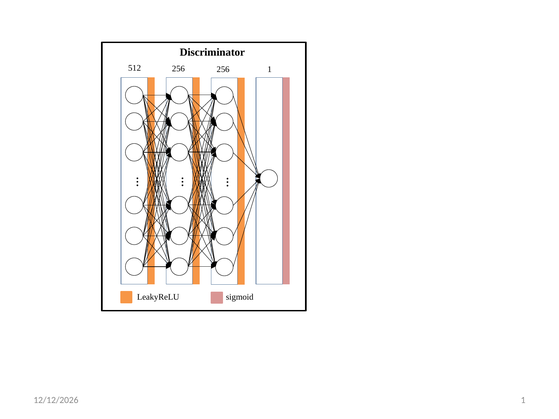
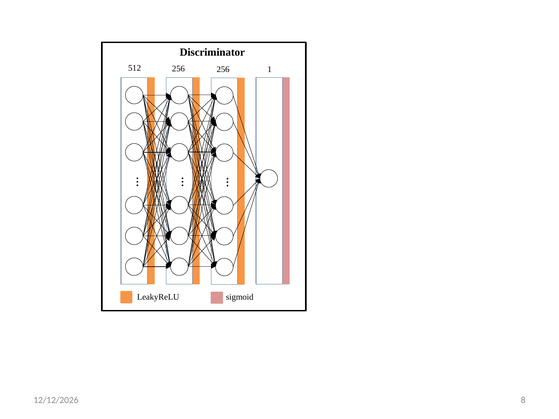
1 at (523, 400): 1 -> 8
